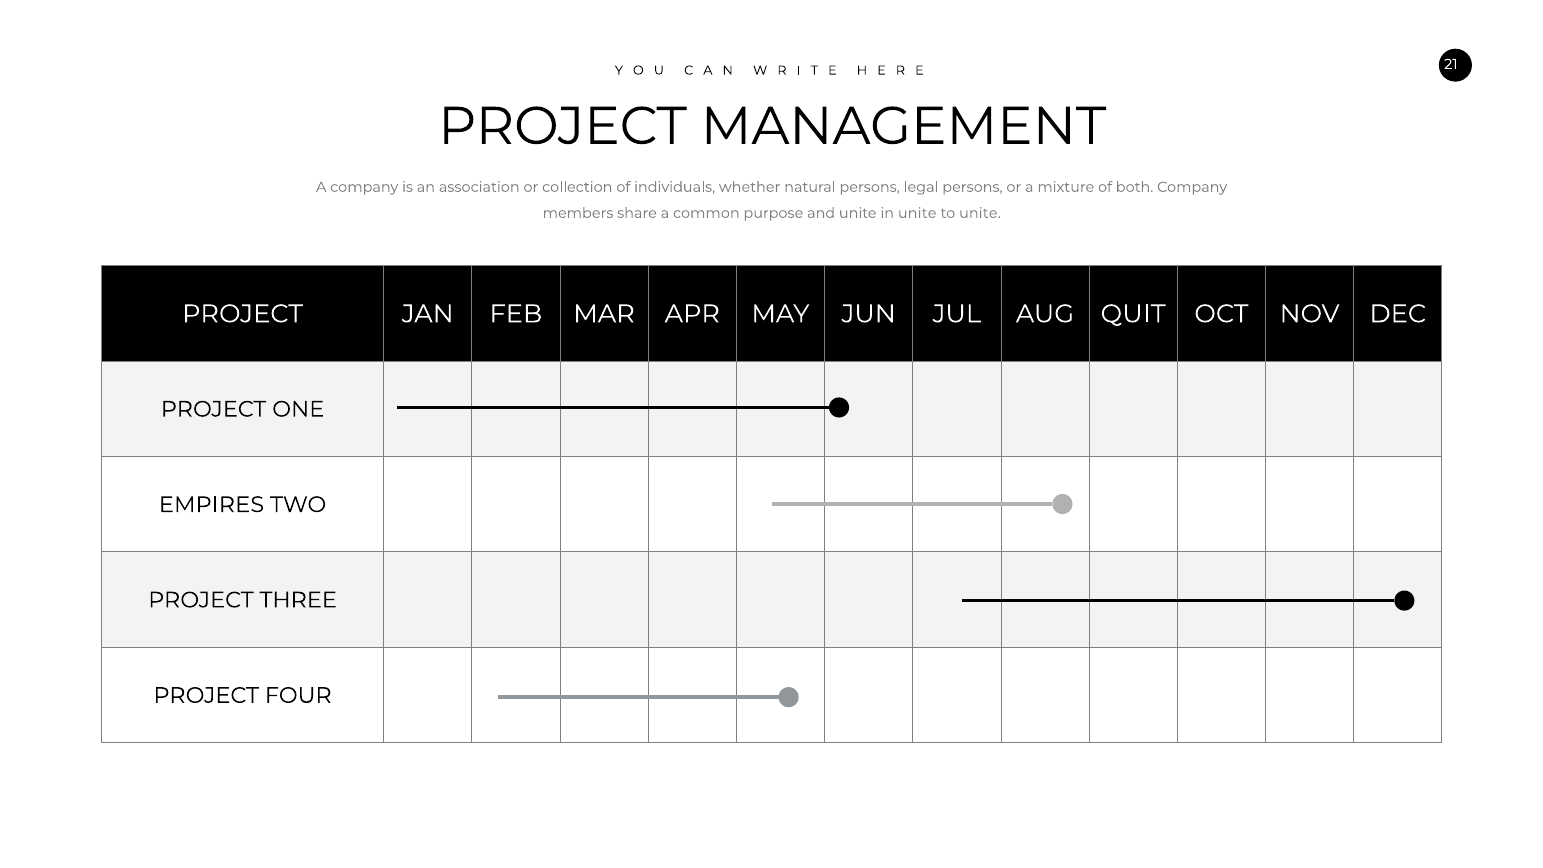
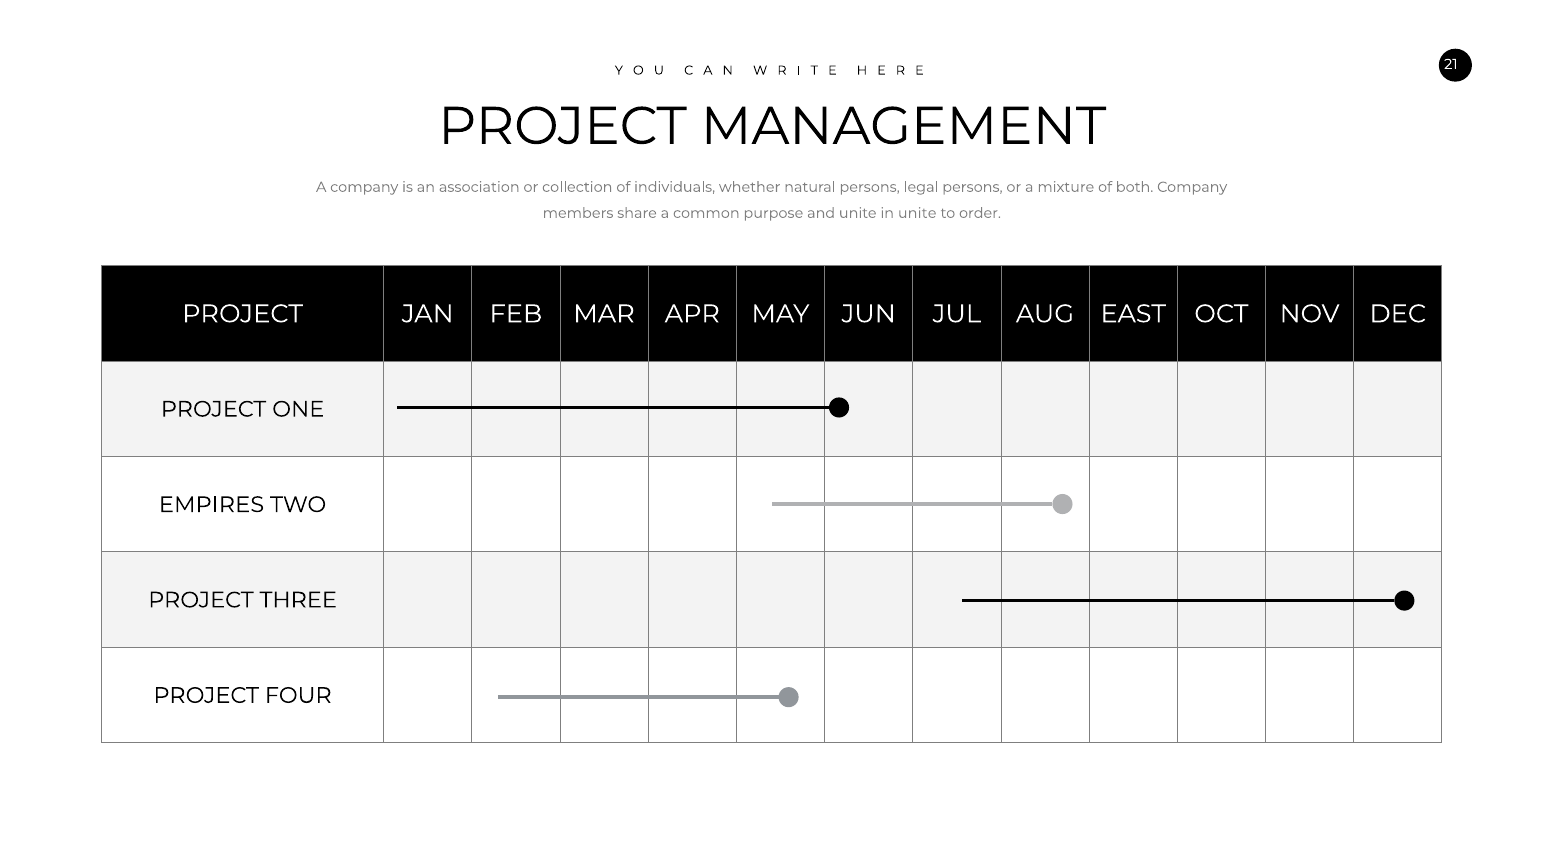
to unite: unite -> order
QUIT: QUIT -> EAST
